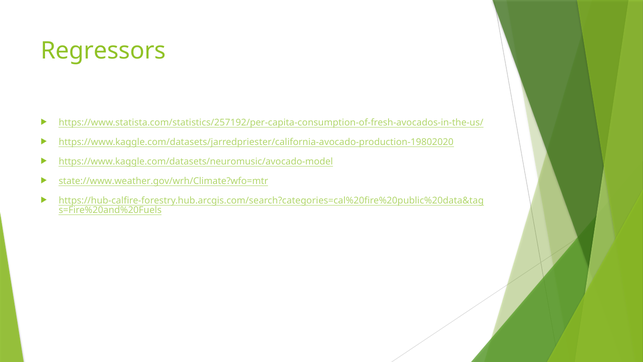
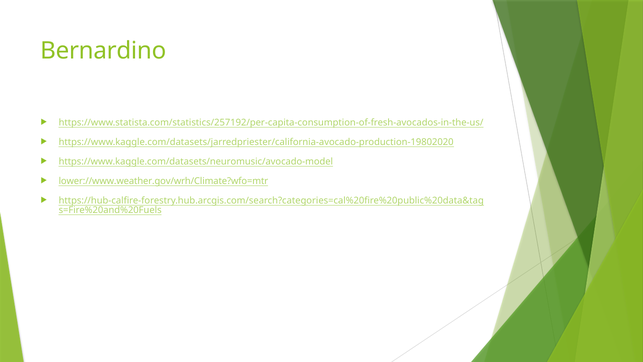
Regressors: Regressors -> Bernardino
state://www.weather.gov/wrh/Climate?wfo=mtr: state://www.weather.gov/wrh/Climate?wfo=mtr -> lower://www.weather.gov/wrh/Climate?wfo=mtr
